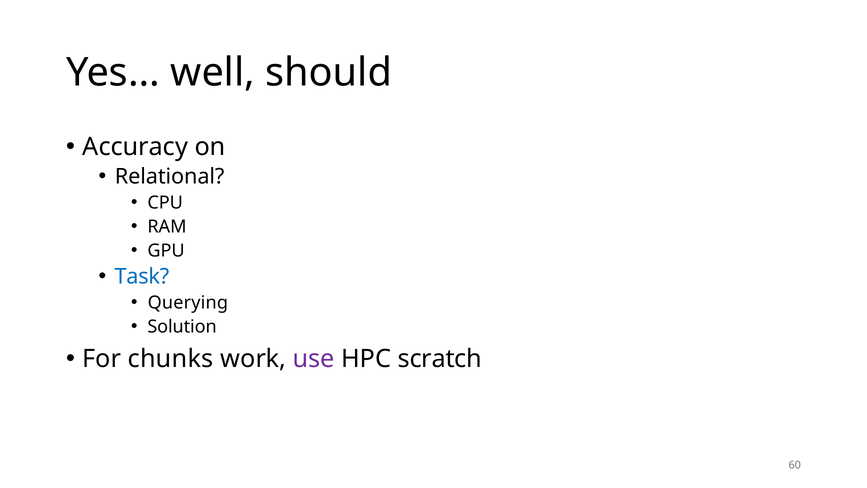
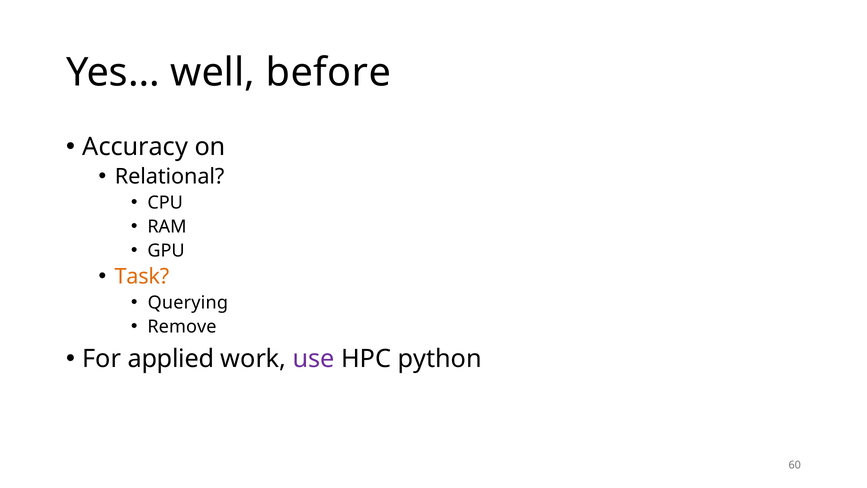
should: should -> before
Task colour: blue -> orange
Solution: Solution -> Remove
chunks: chunks -> applied
scratch: scratch -> python
